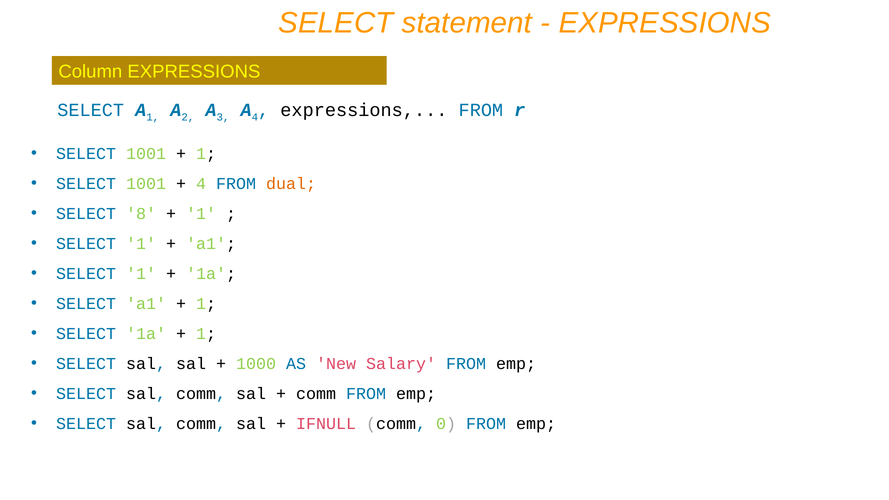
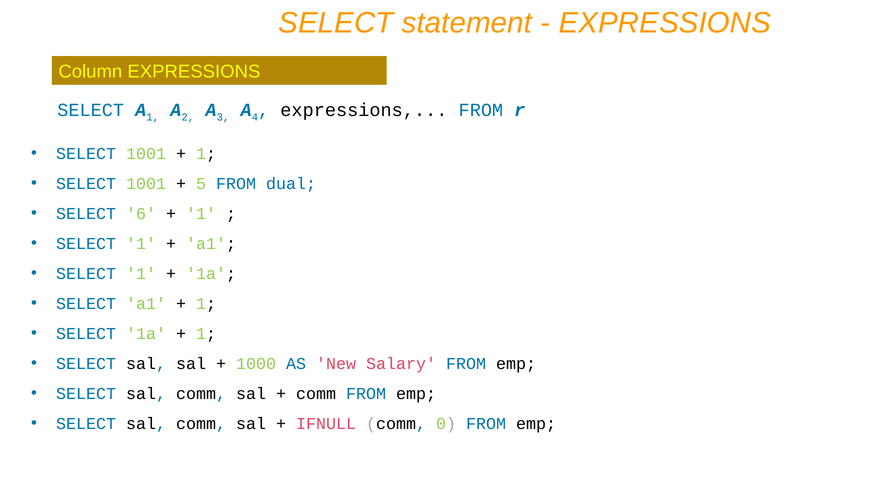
4 at (201, 184): 4 -> 5
dual colour: orange -> blue
8: 8 -> 6
